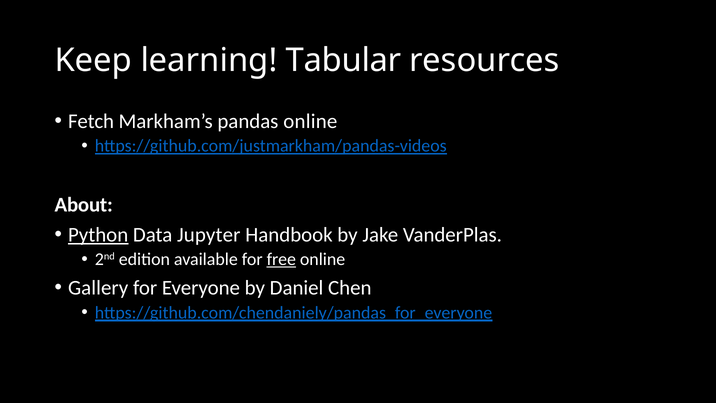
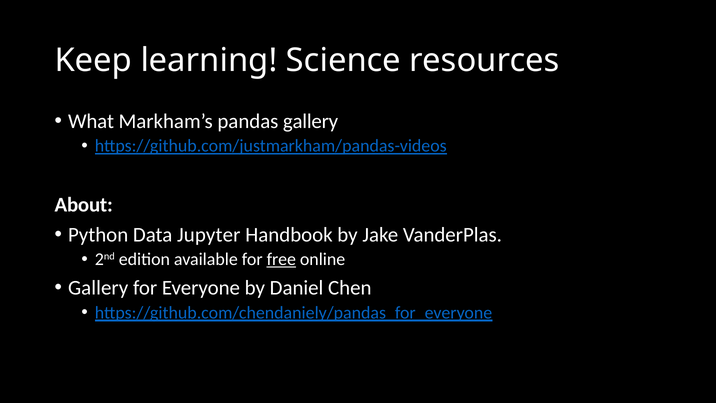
Tabular: Tabular -> Science
Fetch: Fetch -> What
pandas online: online -> gallery
Python underline: present -> none
